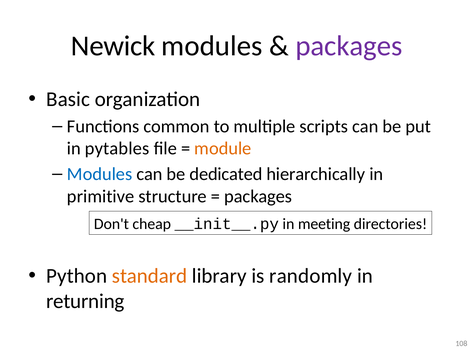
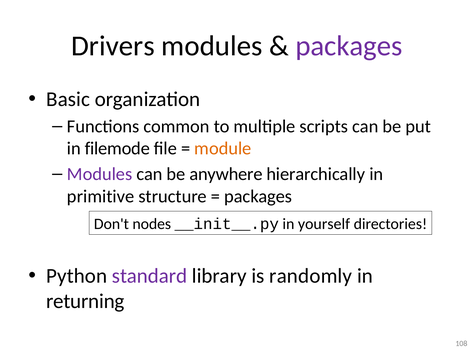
Newick: Newick -> Drivers
pytables: pytables -> filemode
Modules at (100, 174) colour: blue -> purple
dedicated: dedicated -> anywhere
cheap: cheap -> nodes
meeting: meeting -> yourself
standard colour: orange -> purple
